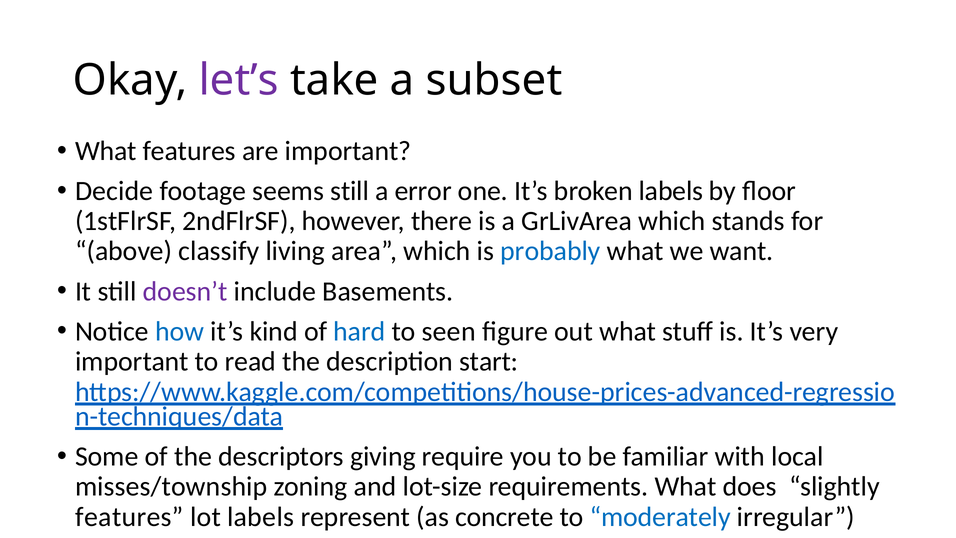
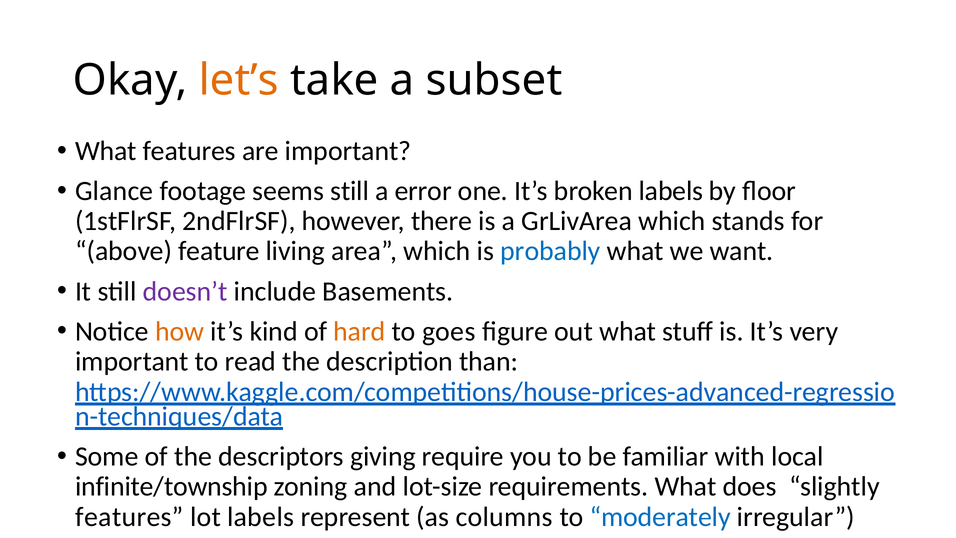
let’s colour: purple -> orange
Decide: Decide -> Glance
classify: classify -> feature
how colour: blue -> orange
hard colour: blue -> orange
seen: seen -> goes
start: start -> than
misses/township: misses/township -> infinite/township
concrete: concrete -> columns
